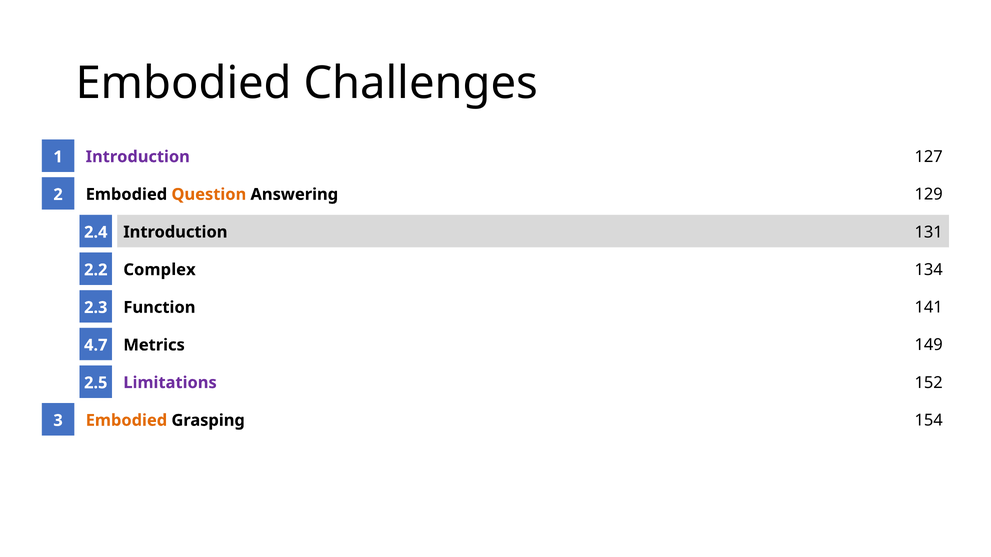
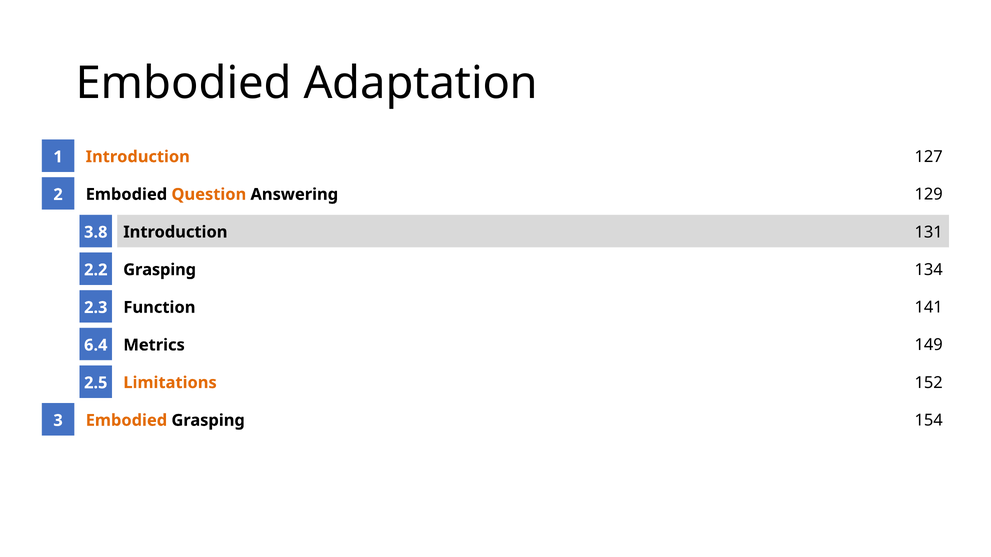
Challenges: Challenges -> Adaptation
Introduction at (138, 157) colour: purple -> orange
2.4: 2.4 -> 3.8
Complex at (159, 270): Complex -> Grasping
4.7: 4.7 -> 6.4
Limitations colour: purple -> orange
